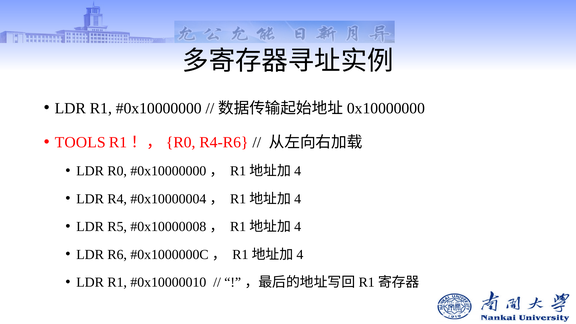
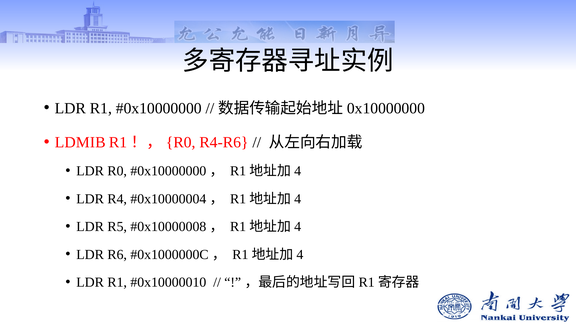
TOOLS: TOOLS -> LDMIB
